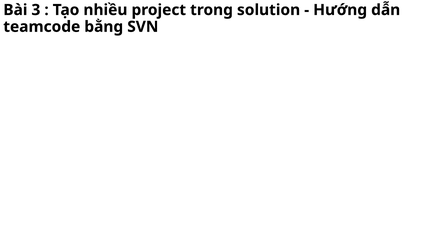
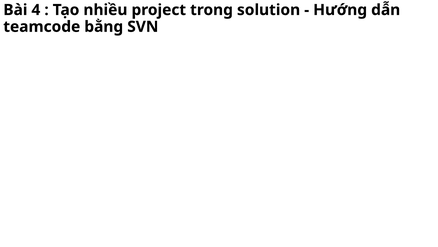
3: 3 -> 4
